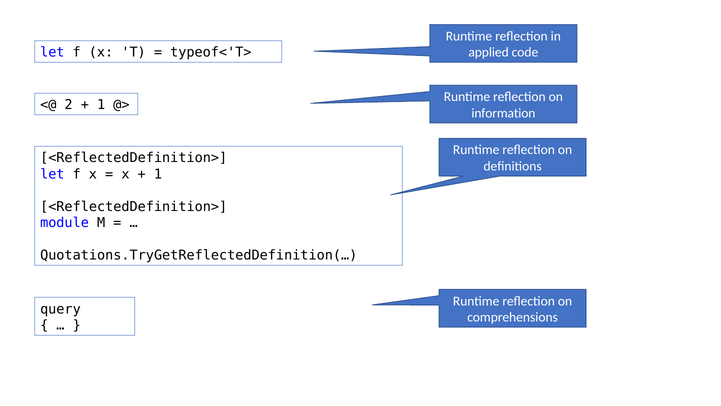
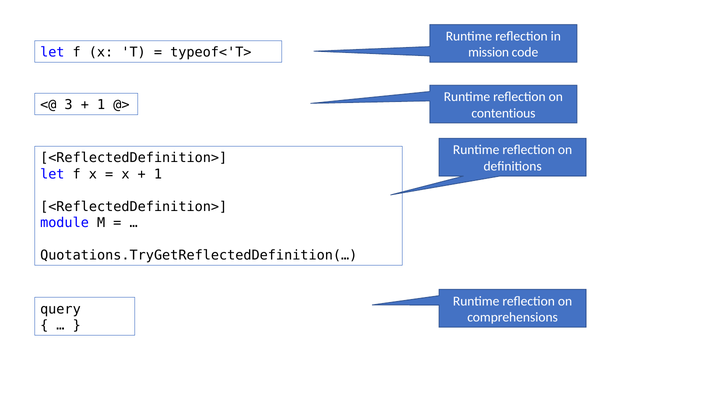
applied: applied -> mission
2: 2 -> 3
information: information -> contentious
